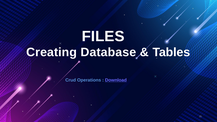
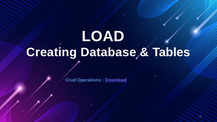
FILES: FILES -> LOAD
